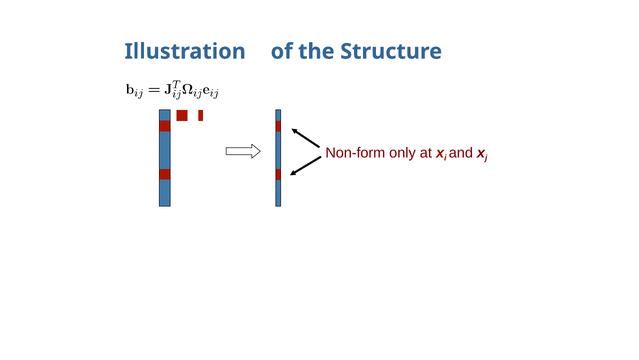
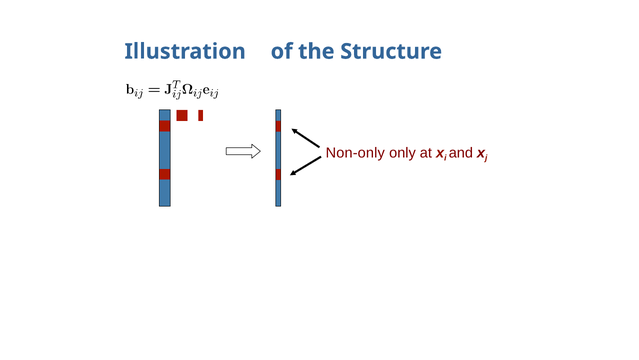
Non-form: Non-form -> Non-only
